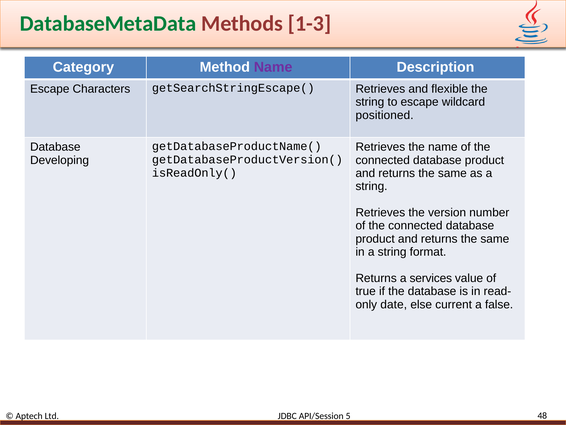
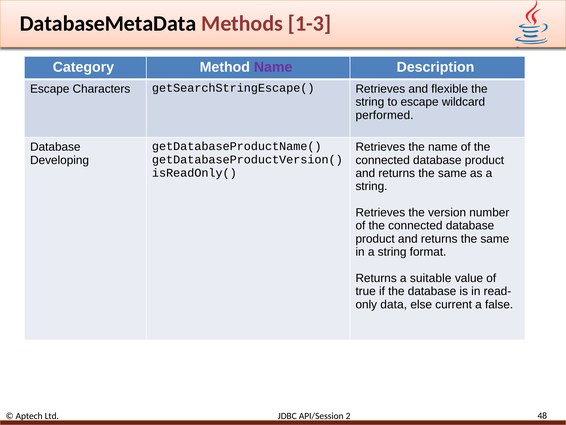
DatabaseMetaData colour: green -> black
positioned: positioned -> performed
services: services -> suitable
date: date -> data
5: 5 -> 2
